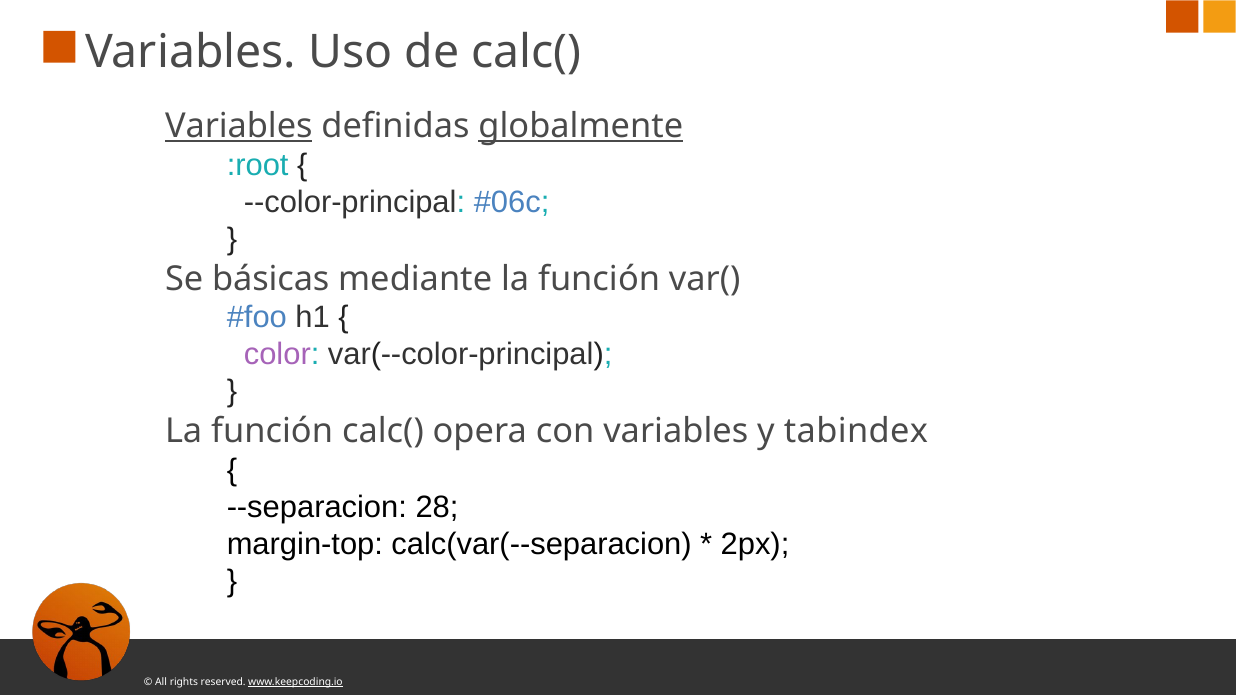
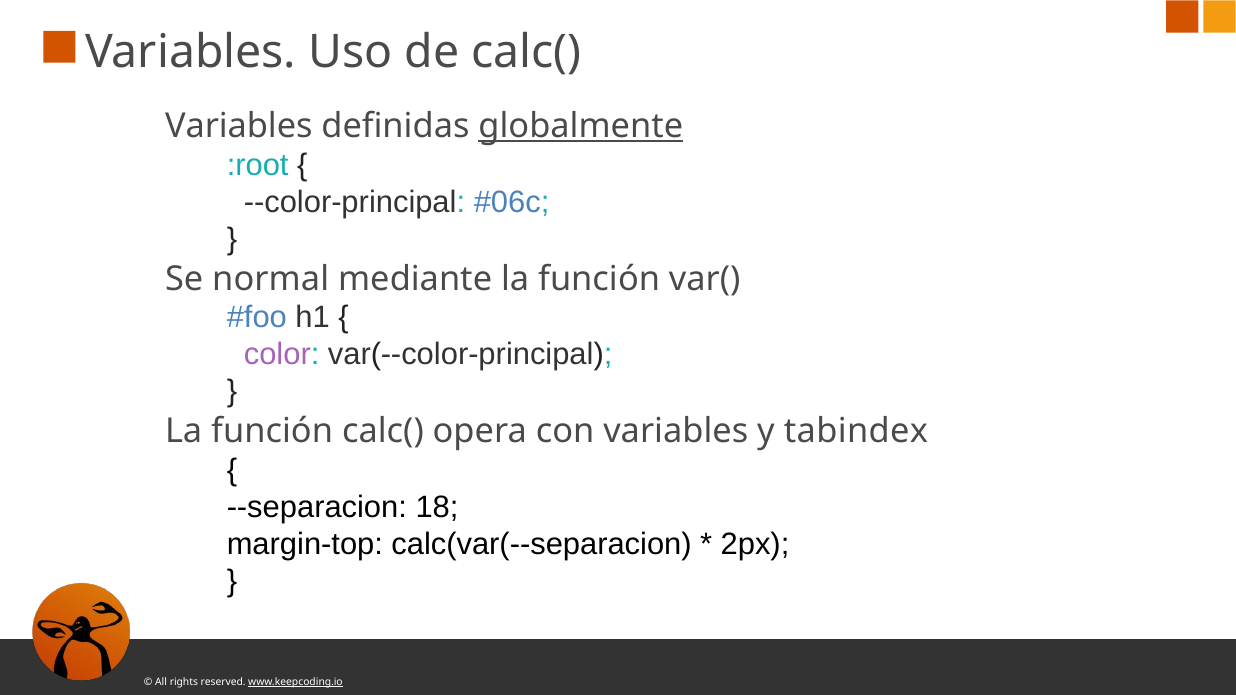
Variables at (239, 126) underline: present -> none
básicas: básicas -> normal
28: 28 -> 18
